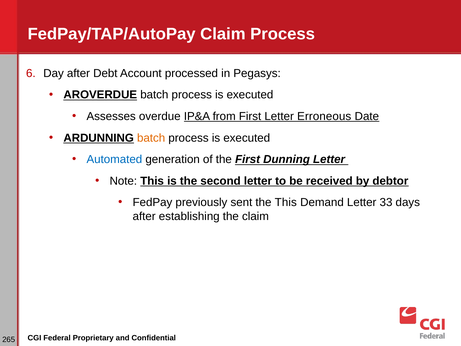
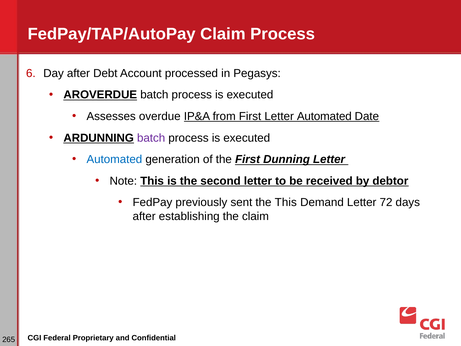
Letter Erroneous: Erroneous -> Automated
batch at (151, 138) colour: orange -> purple
33: 33 -> 72
